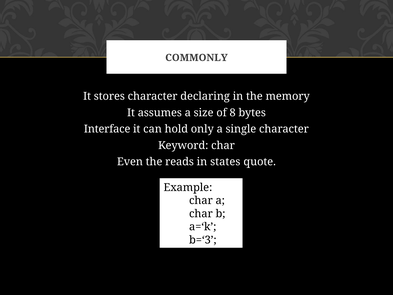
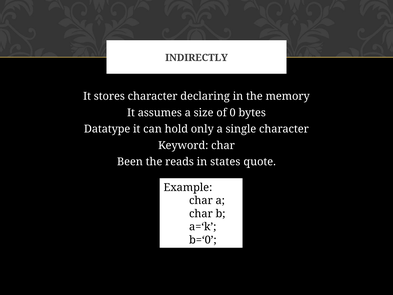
COMMONLY: COMMONLY -> INDIRECTLY
8: 8 -> 0
Interface: Interface -> Datatype
Even: Even -> Been
b=‘3: b=‘3 -> b=‘0
